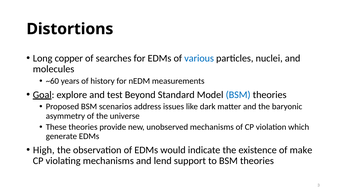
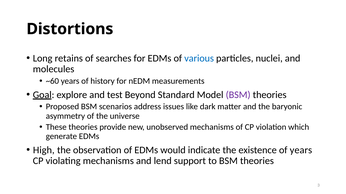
copper: copper -> retains
BSM at (238, 95) colour: blue -> purple
of make: make -> years
